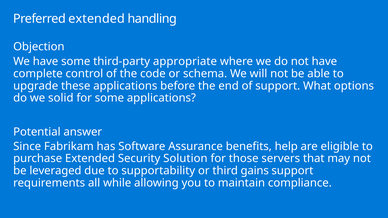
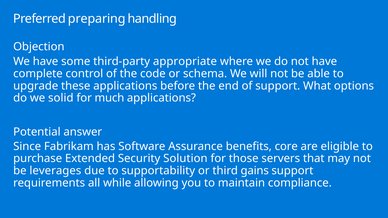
Preferred extended: extended -> preparing
for some: some -> much
help: help -> core
leveraged: leveraged -> leverages
